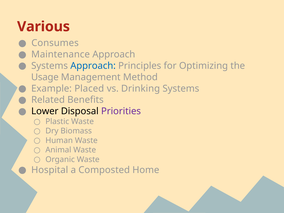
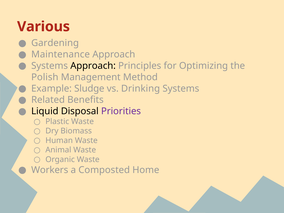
Consumes: Consumes -> Gardening
Approach at (93, 66) colour: blue -> black
Usage: Usage -> Polish
Placed: Placed -> Sludge
Lower: Lower -> Liquid
Hospital: Hospital -> Workers
